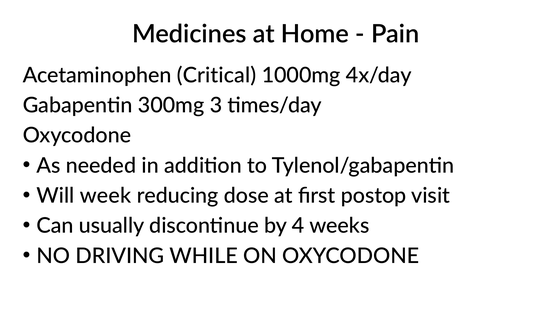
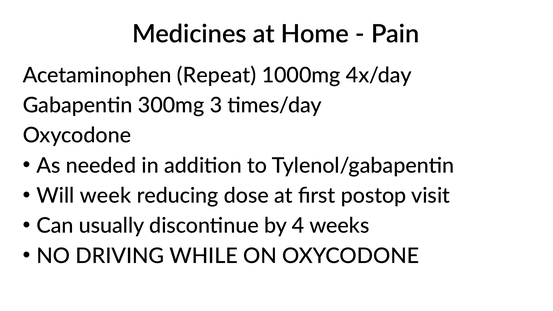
Critical: Critical -> Repeat
